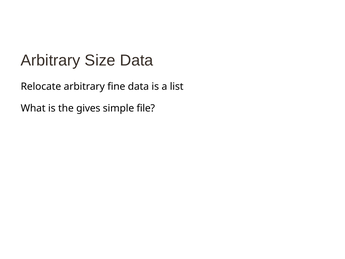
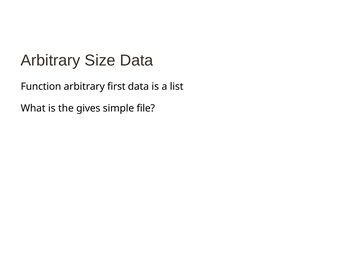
Relocate: Relocate -> Function
fine: fine -> first
